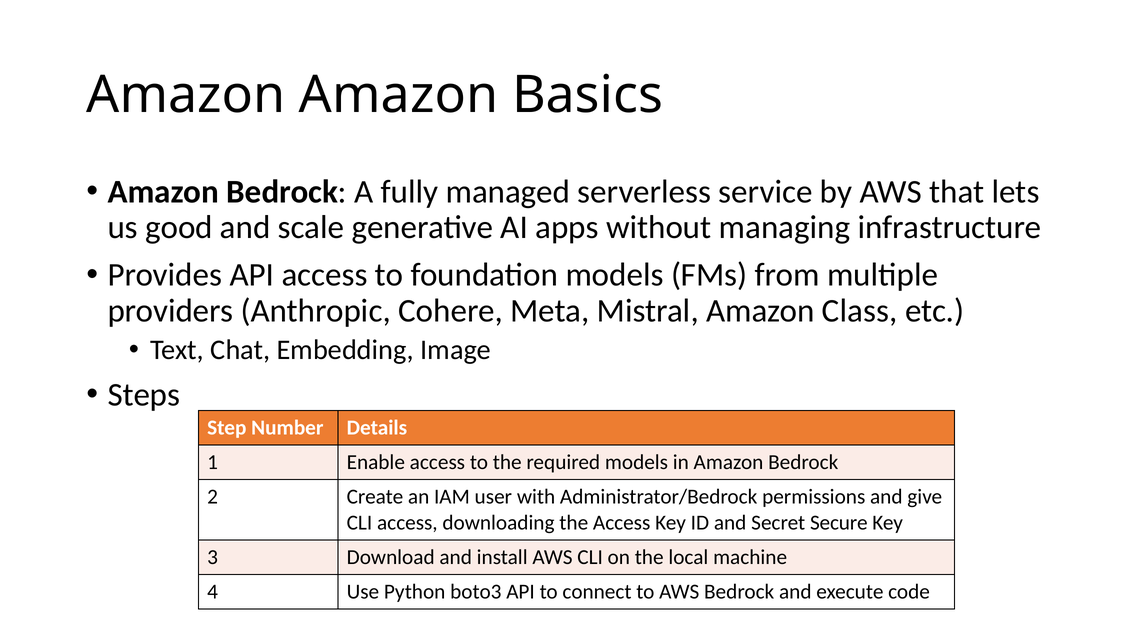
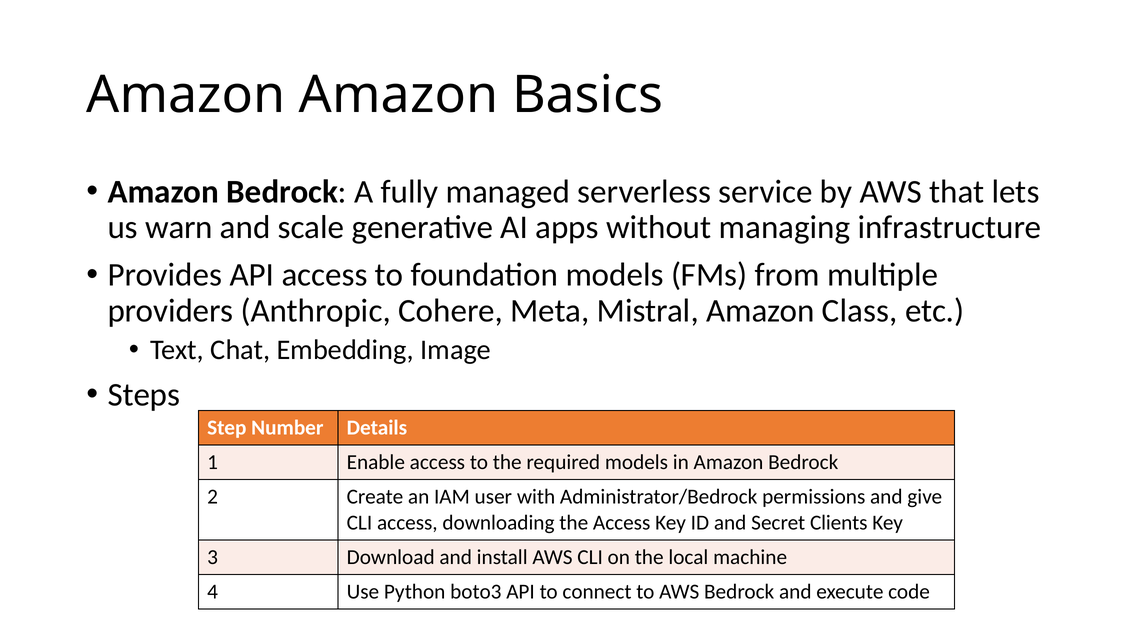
good: good -> warn
Secure: Secure -> Clients
